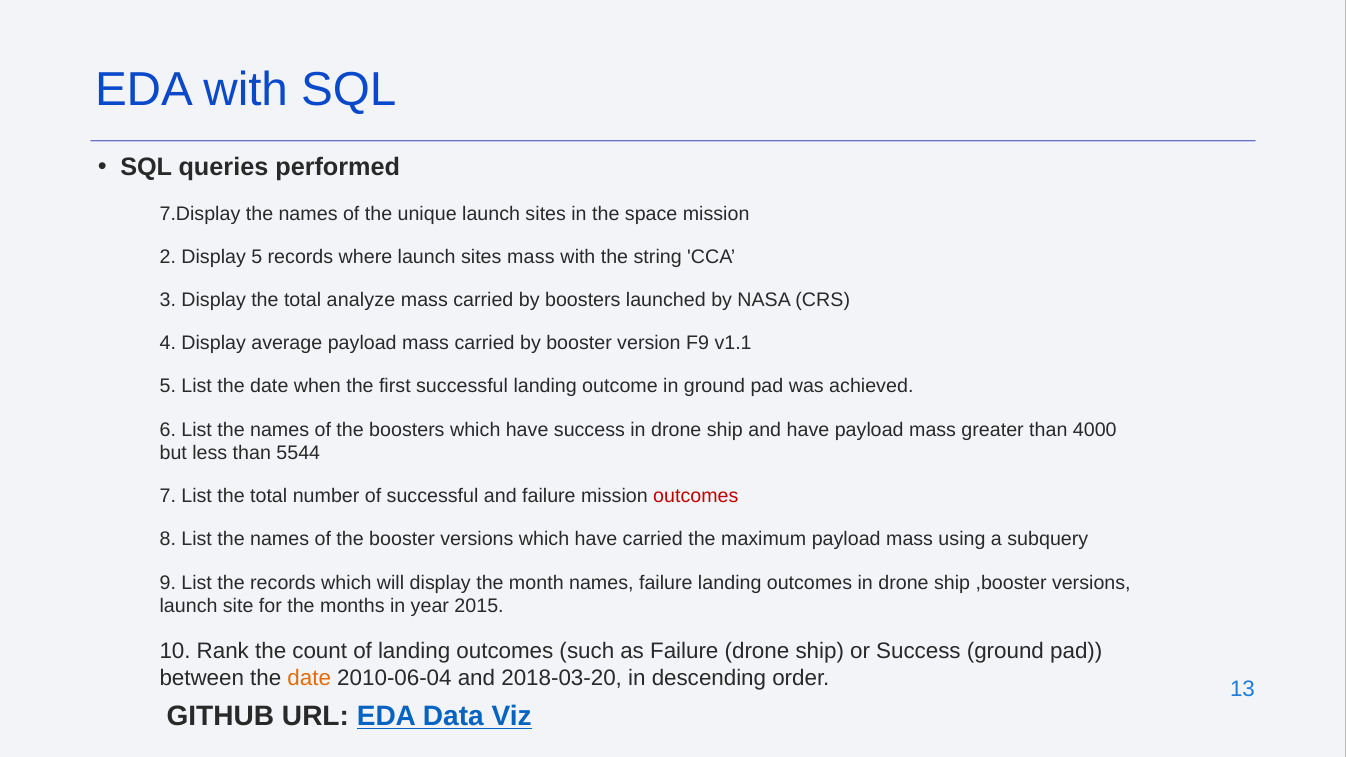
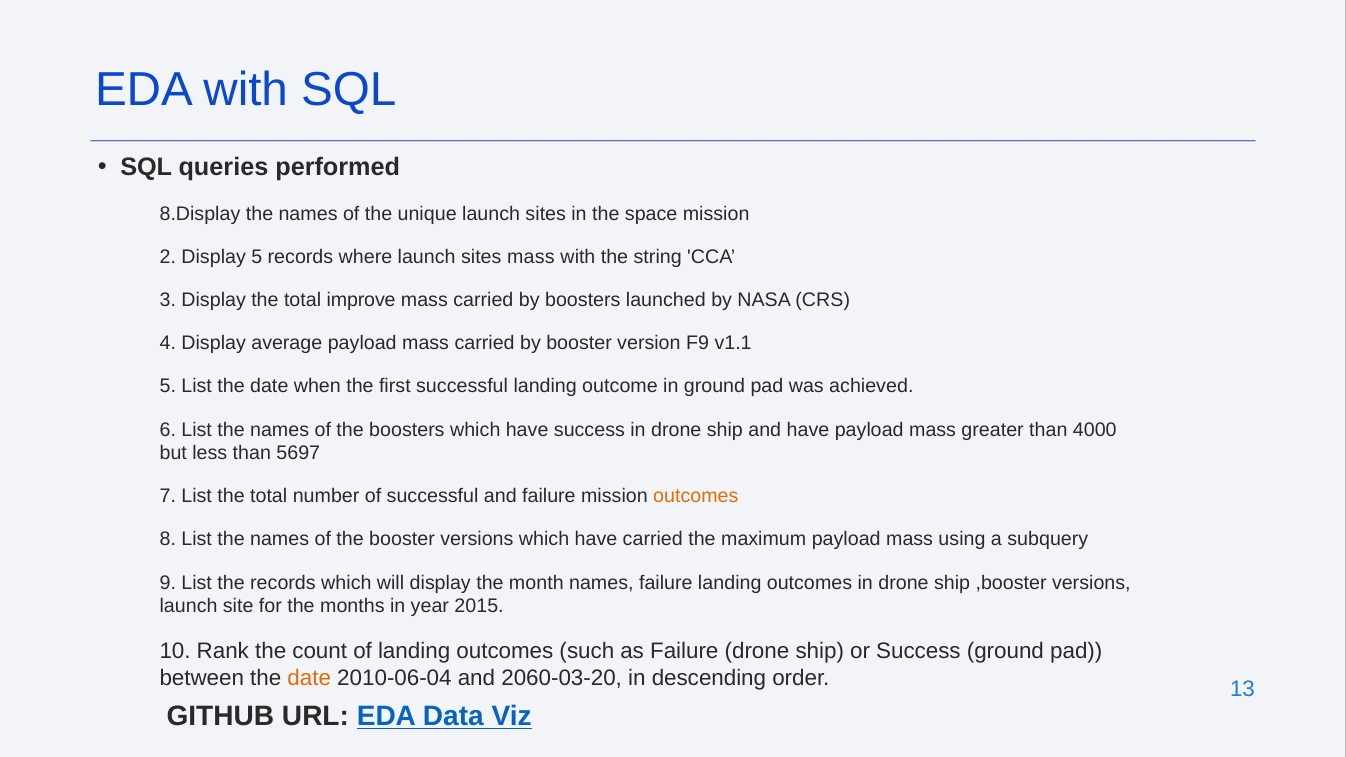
7.Display: 7.Display -> 8.Display
analyze: analyze -> improve
5544: 5544 -> 5697
outcomes at (696, 496) colour: red -> orange
2018-03-20: 2018-03-20 -> 2060-03-20
